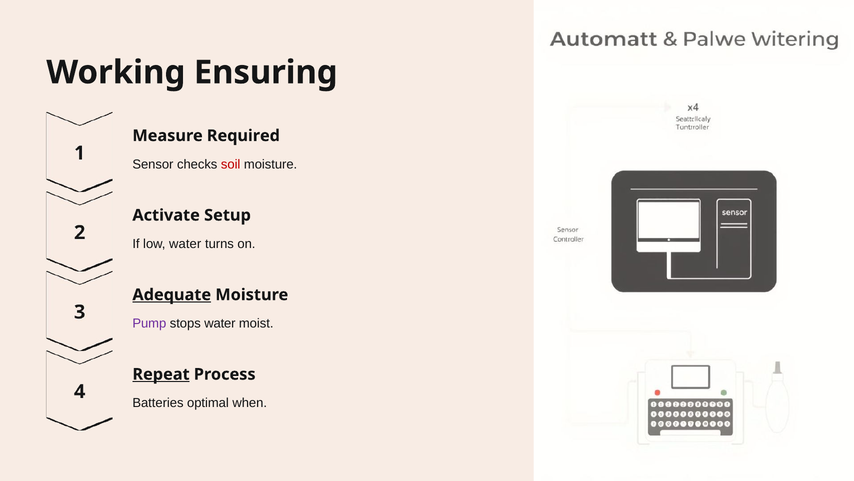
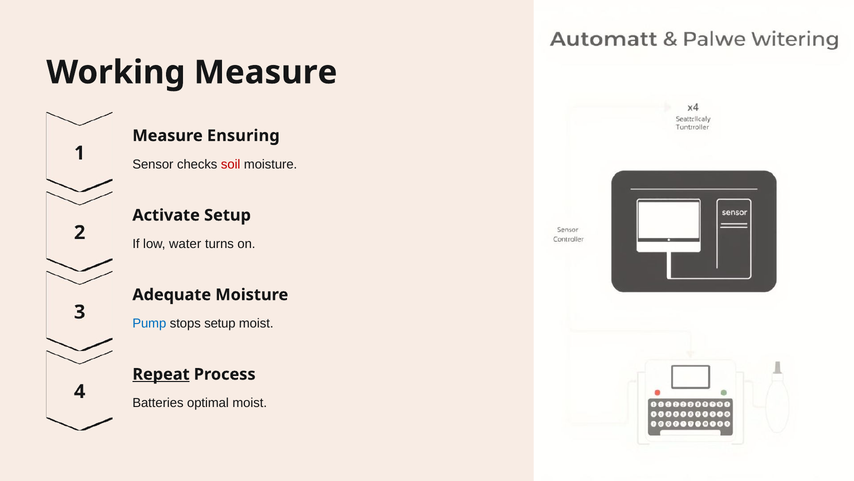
Working Ensuring: Ensuring -> Measure
Required: Required -> Ensuring
Adequate underline: present -> none
Pump colour: purple -> blue
stops water: water -> setup
optimal when: when -> moist
